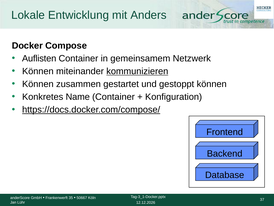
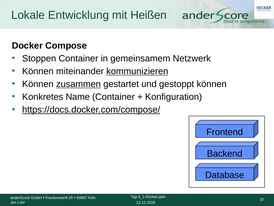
Anders: Anders -> Heißen
Auflisten: Auflisten -> Stoppen
zusammen underline: none -> present
